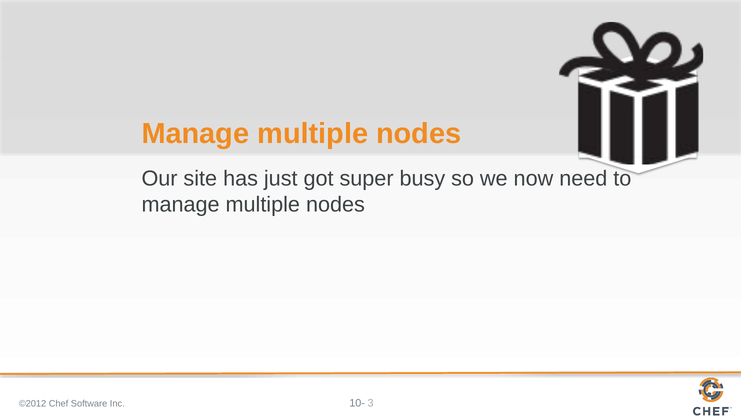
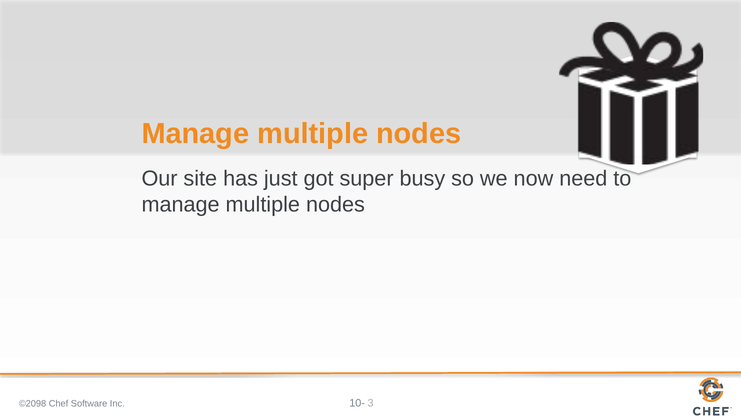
©2012: ©2012 -> ©2098
